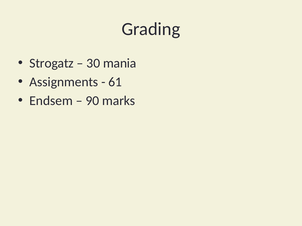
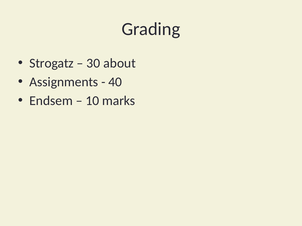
mania: mania -> about
61: 61 -> 40
90: 90 -> 10
